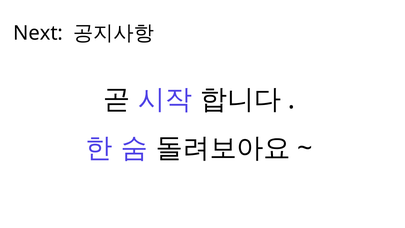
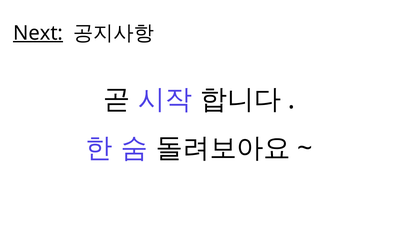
Next underline: none -> present
